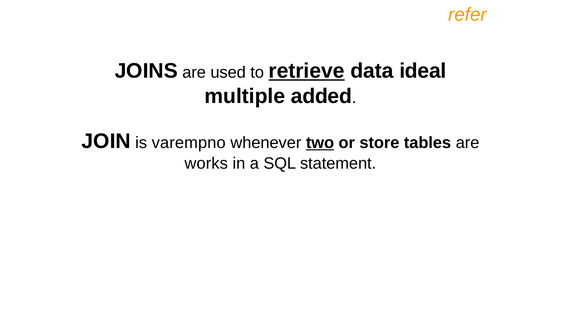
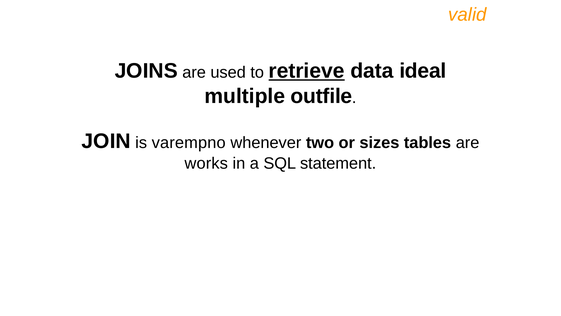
refer: refer -> valid
added: added -> outfile
two underline: present -> none
store: store -> sizes
